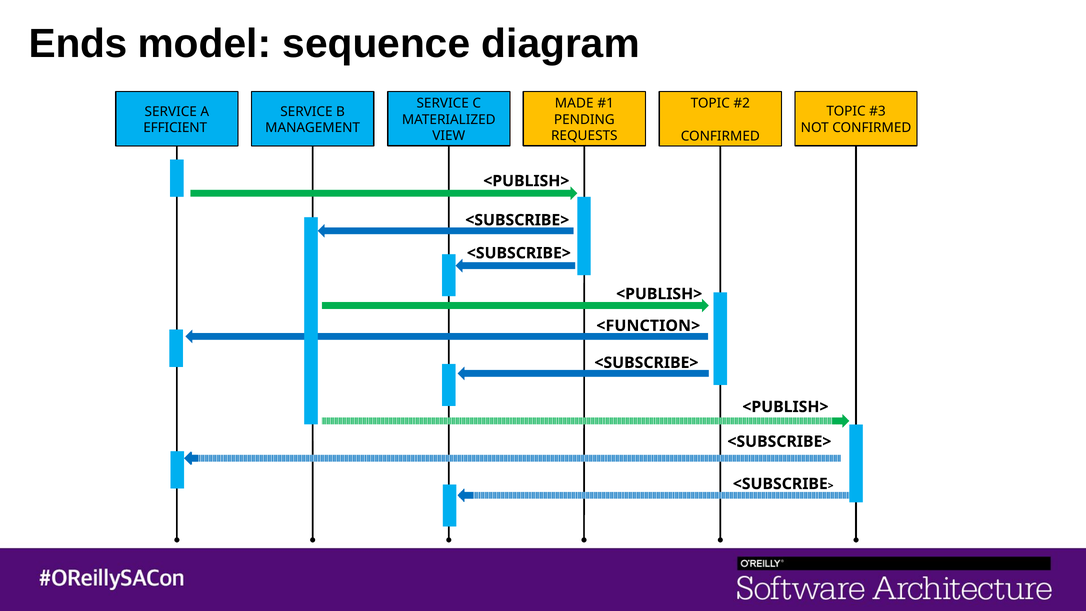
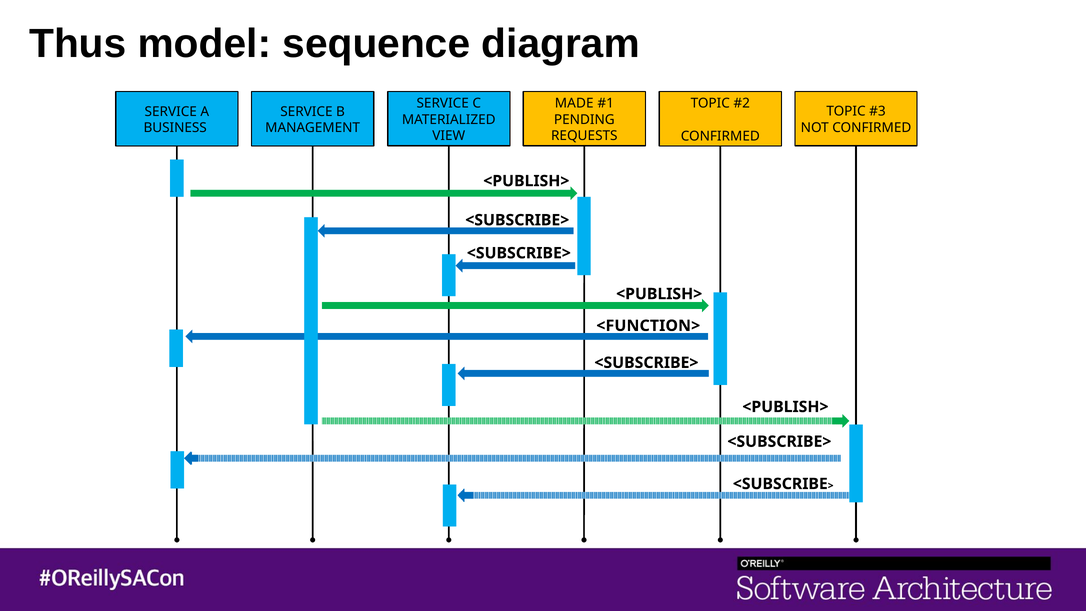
Ends: Ends -> Thus
EFFICIENT: EFFICIENT -> BUSINESS
